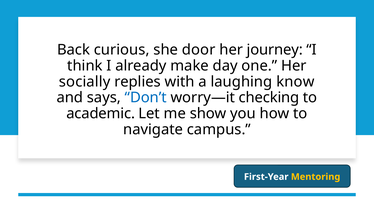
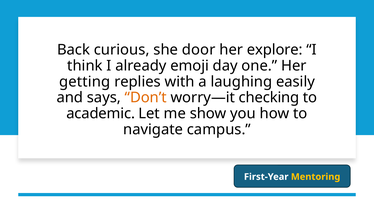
journey: journey -> explore
make: make -> emoji
socially: socially -> getting
know: know -> easily
Don’t colour: blue -> orange
